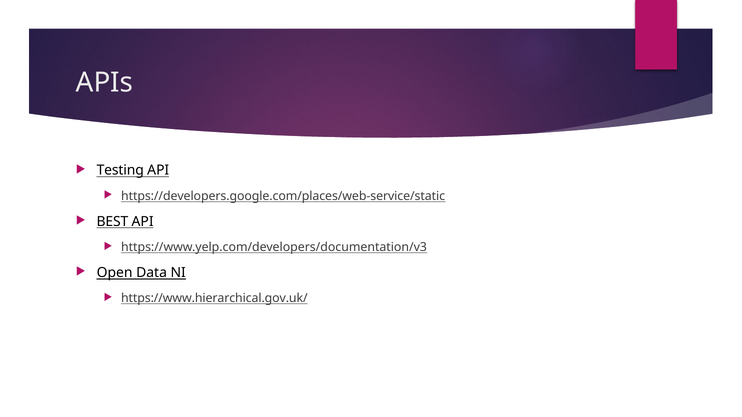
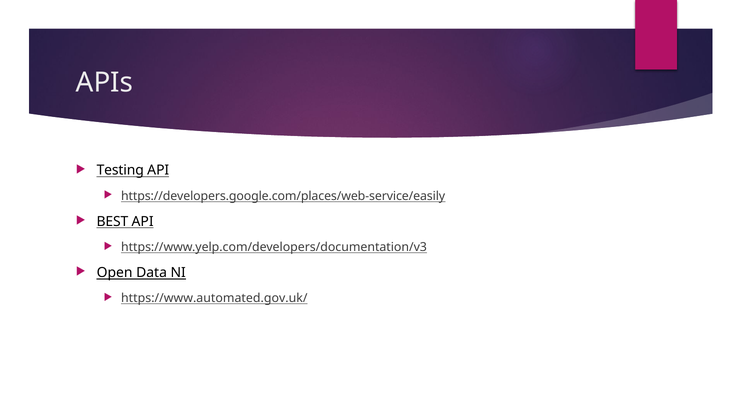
https://developers.google.com/places/web-service/static: https://developers.google.com/places/web-service/static -> https://developers.google.com/places/web-service/easily
https://www.hierarchical.gov.uk/: https://www.hierarchical.gov.uk/ -> https://www.automated.gov.uk/
